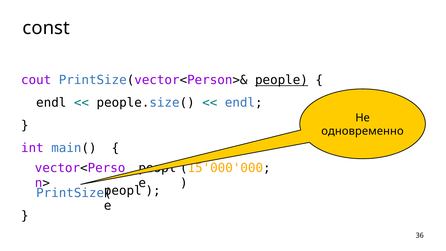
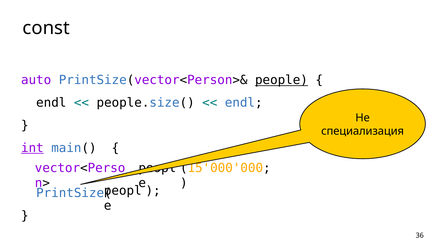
cout: cout -> auto
одновременно: одновременно -> специализация
int underline: none -> present
